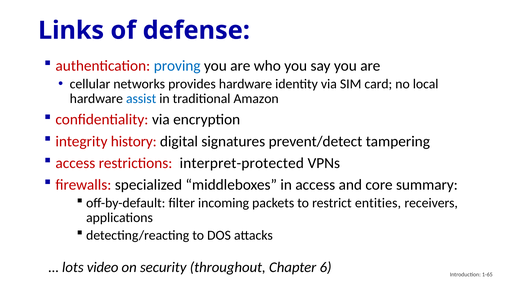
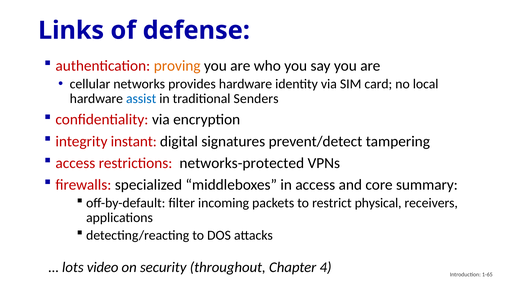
proving colour: blue -> orange
Amazon: Amazon -> Senders
history: history -> instant
interpret-protected: interpret-protected -> networks-protected
entities: entities -> physical
6: 6 -> 4
